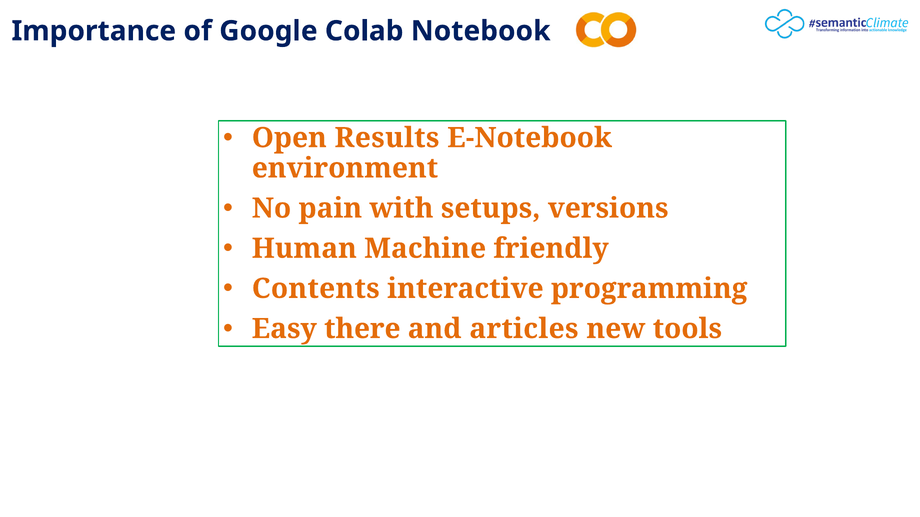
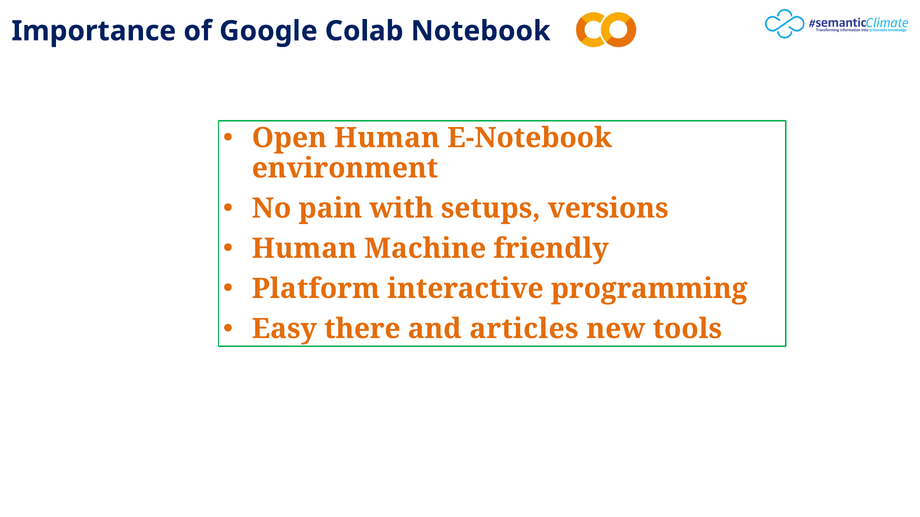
Open Results: Results -> Human
Contents: Contents -> Platform
